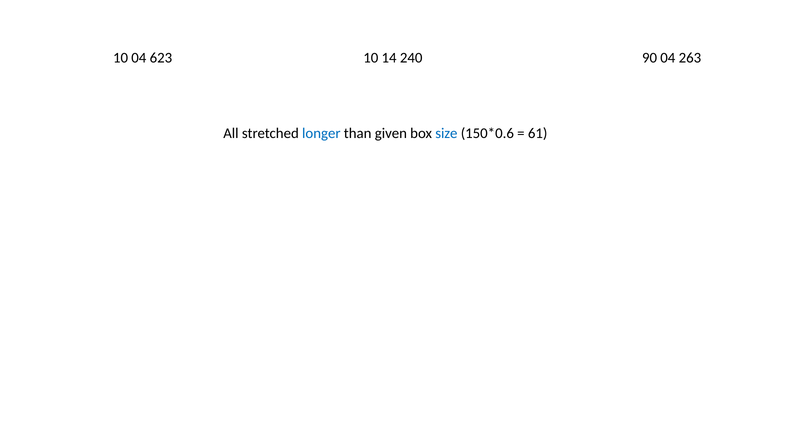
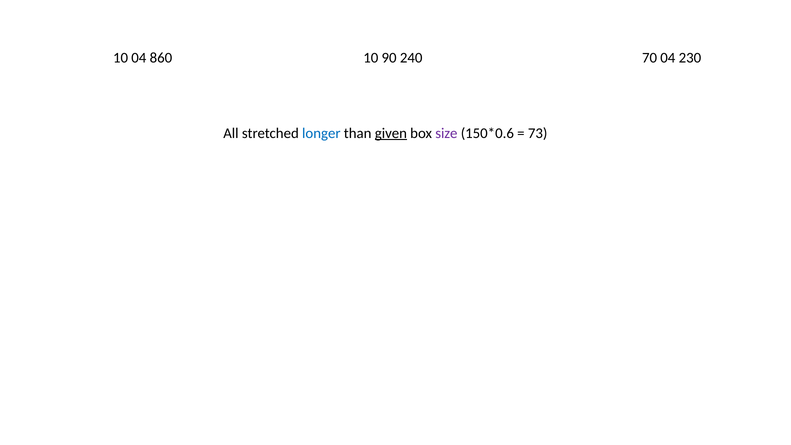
623: 623 -> 860
14: 14 -> 90
90: 90 -> 70
263: 263 -> 230
given underline: none -> present
size colour: blue -> purple
61: 61 -> 73
